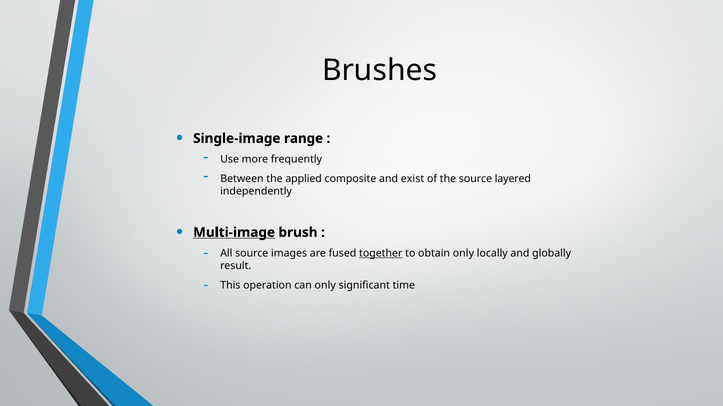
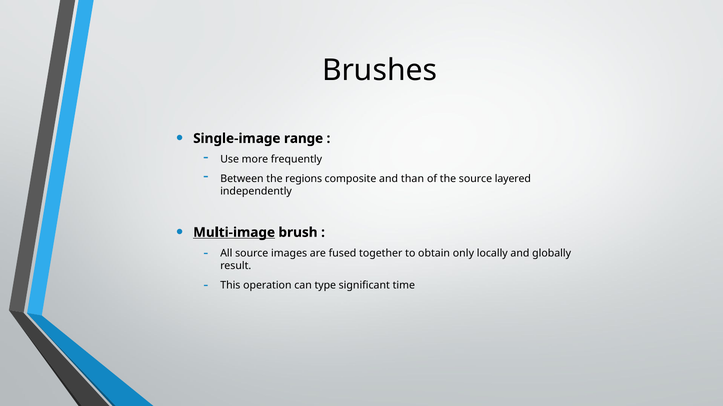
applied: applied -> regions
exist: exist -> than
together underline: present -> none
can only: only -> type
